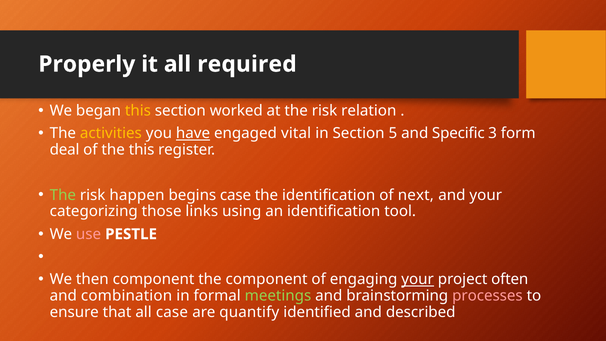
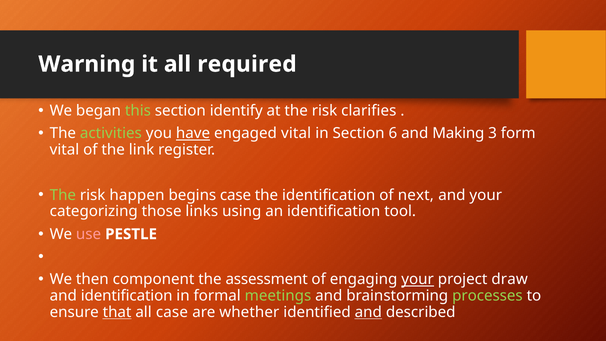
Properly: Properly -> Warning
this at (138, 111) colour: yellow -> light green
worked: worked -> identify
relation: relation -> clarifies
activities colour: yellow -> light green
5: 5 -> 6
Specific: Specific -> Making
deal at (65, 150): deal -> vital
the this: this -> link
the component: component -> assessment
often: often -> draw
and combination: combination -> identification
processes colour: pink -> light green
that underline: none -> present
quantify: quantify -> whether
and at (368, 312) underline: none -> present
